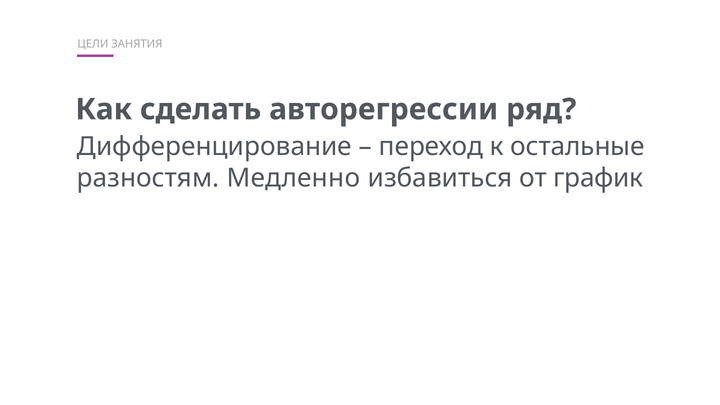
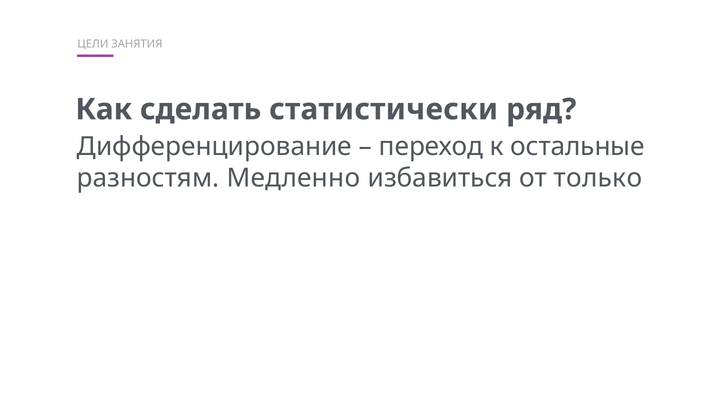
авторегрессии: авторегрессии -> статистически
график: график -> только
